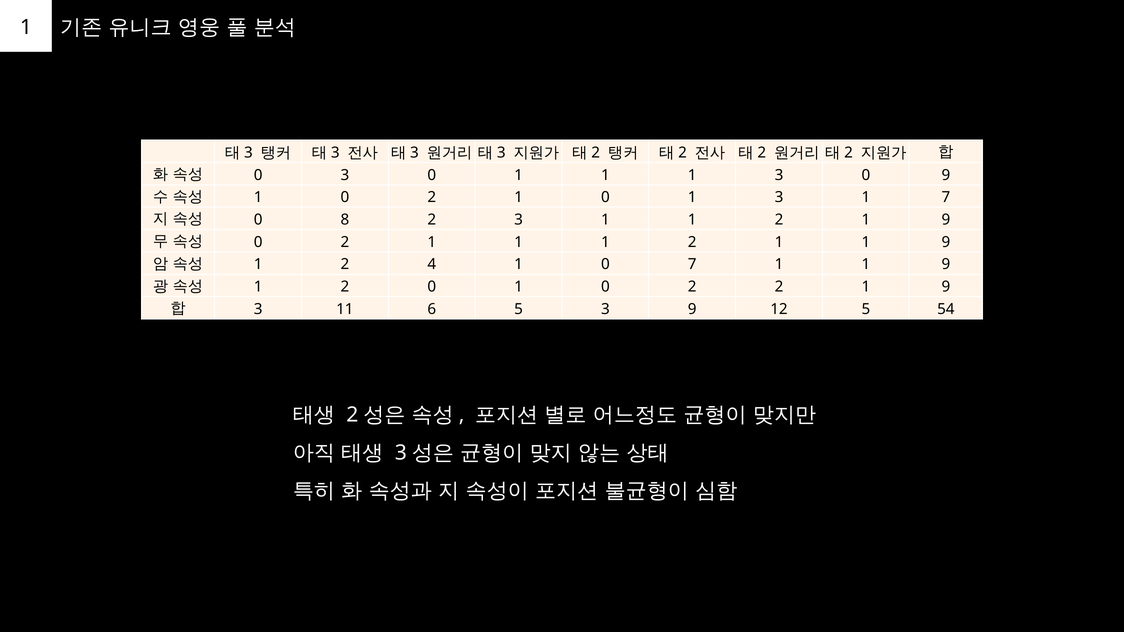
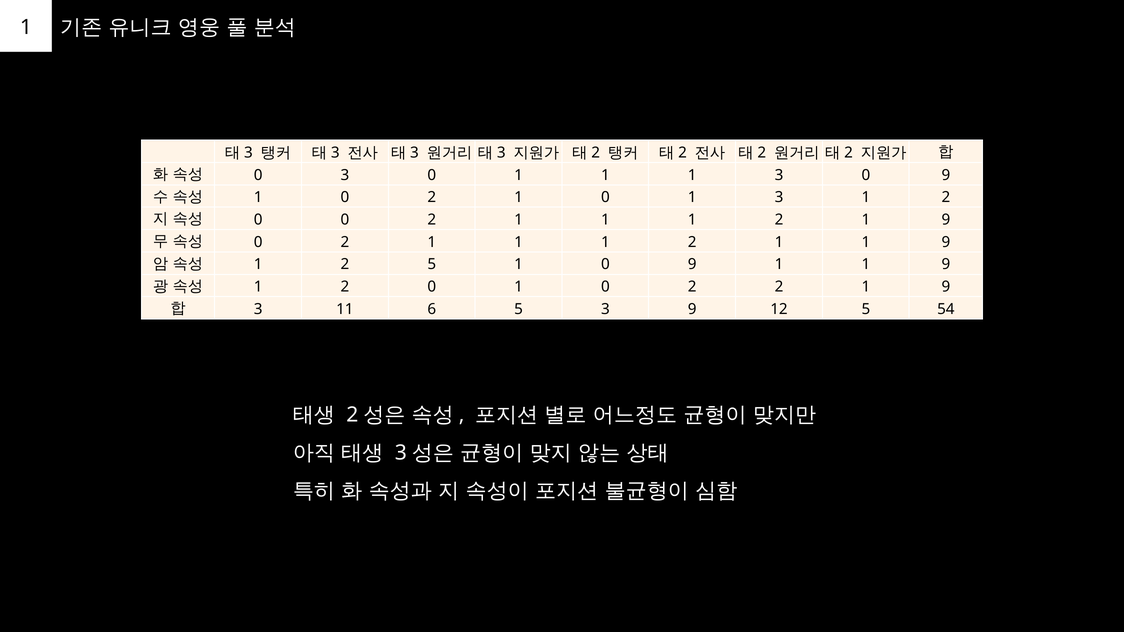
3 1 7: 7 -> 2
0 8: 8 -> 0
3 at (519, 220): 3 -> 1
2 4: 4 -> 5
1 0 7: 7 -> 9
